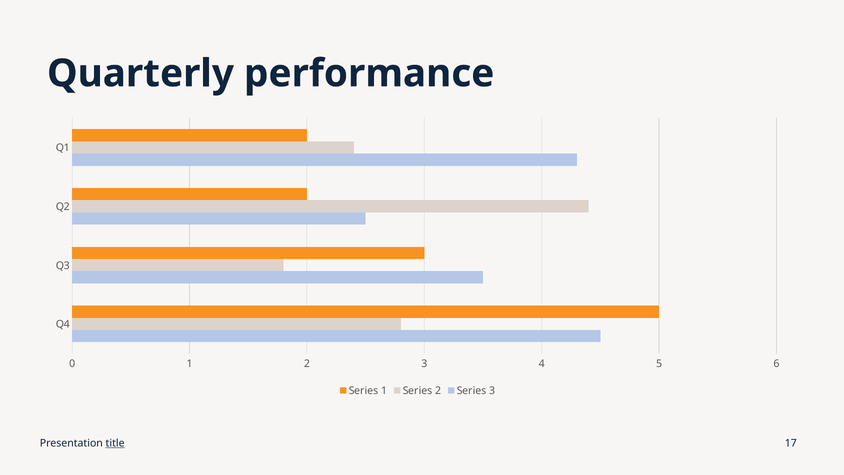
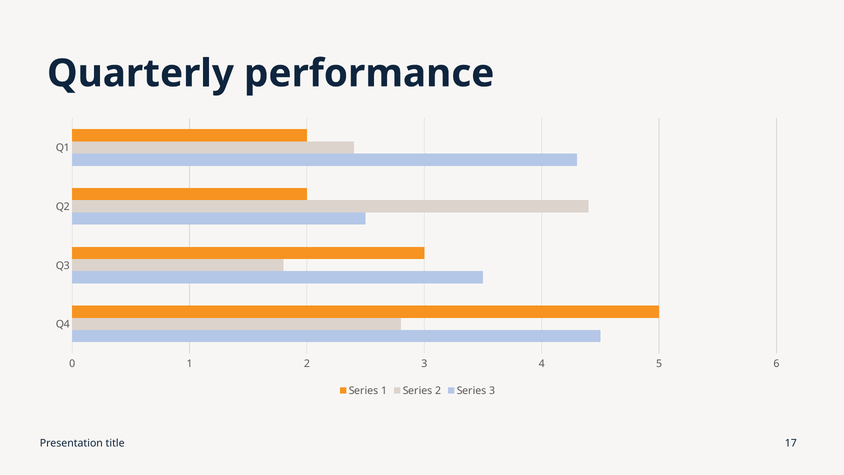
title underline: present -> none
